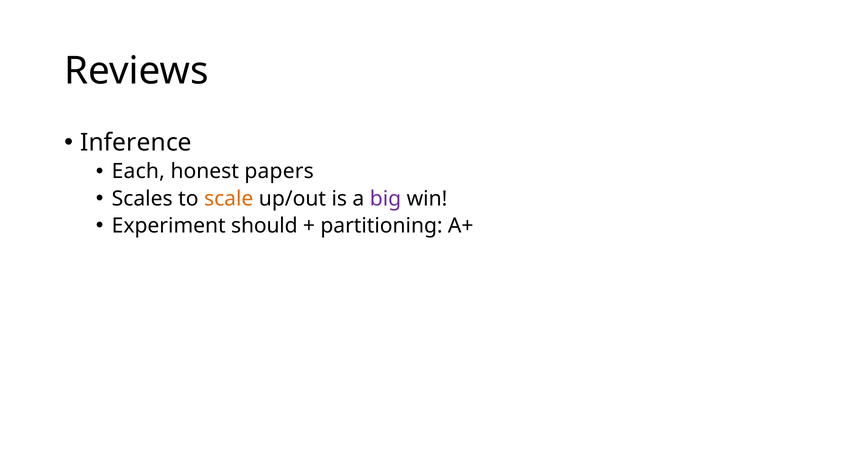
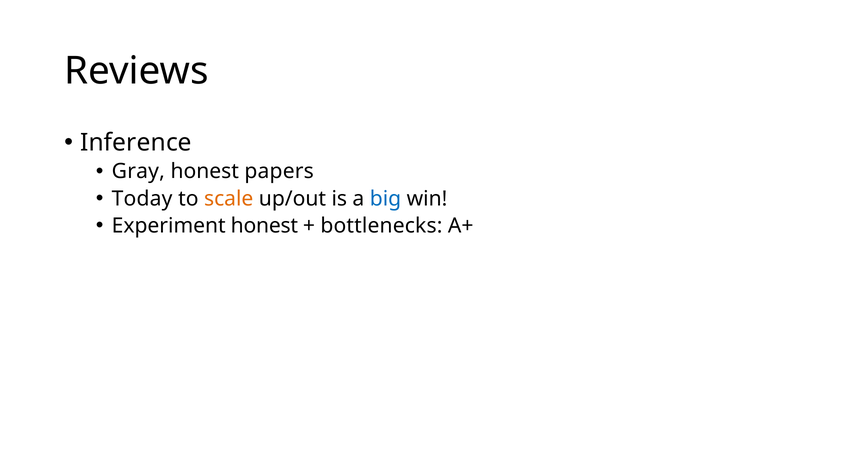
Each: Each -> Gray
Scales: Scales -> Today
big colour: purple -> blue
Experiment should: should -> honest
partitioning: partitioning -> bottlenecks
